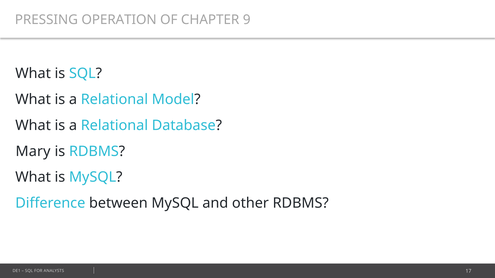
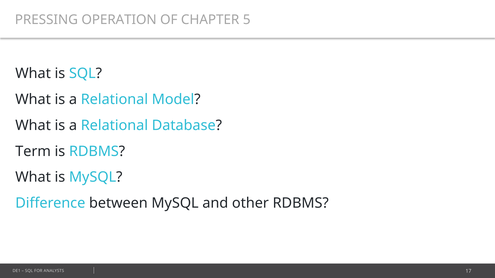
9: 9 -> 5
Mary: Mary -> Term
